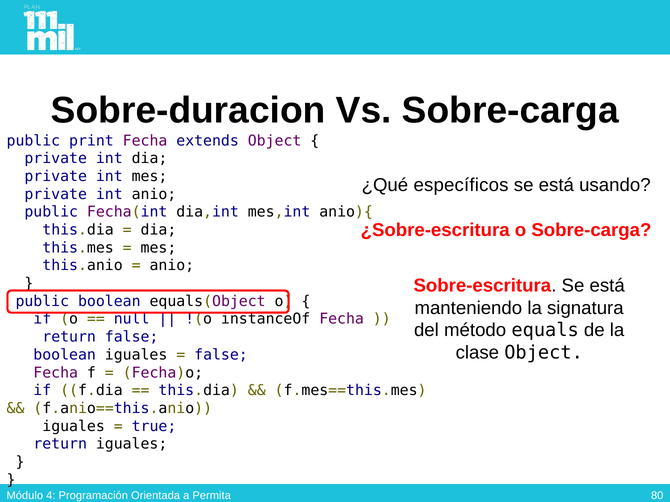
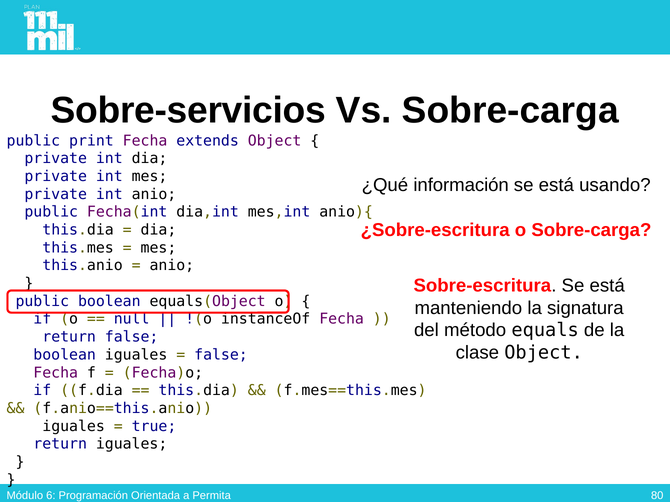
Sobre-duracion: Sobre-duracion -> Sobre-servicios
específicos: específicos -> información
4: 4 -> 6
